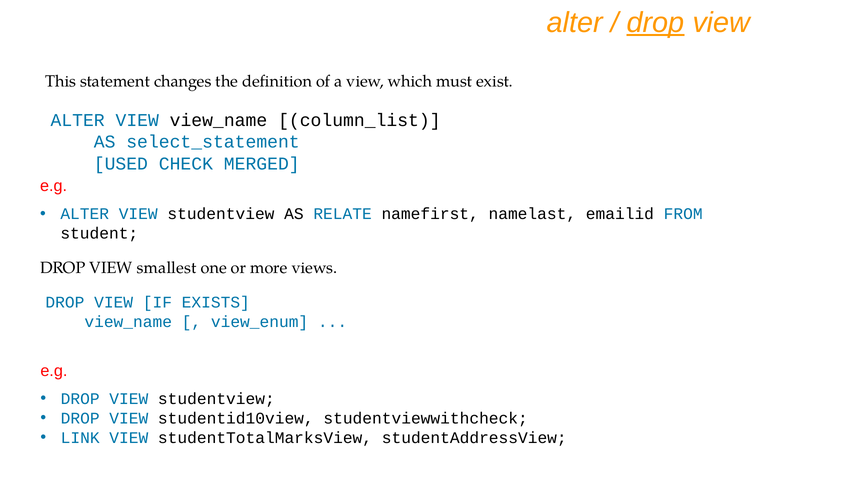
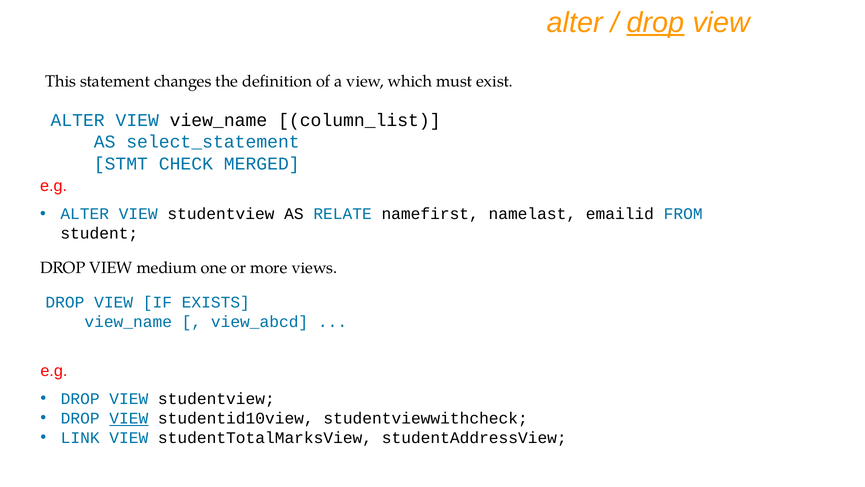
USED: USED -> STMT
smallest: smallest -> medium
view_enum: view_enum -> view_abcd
VIEW at (129, 418) underline: none -> present
